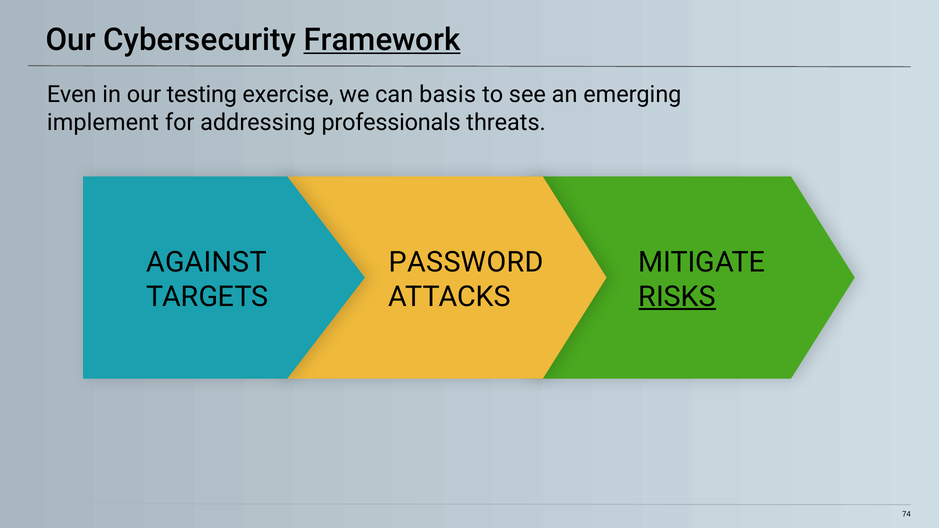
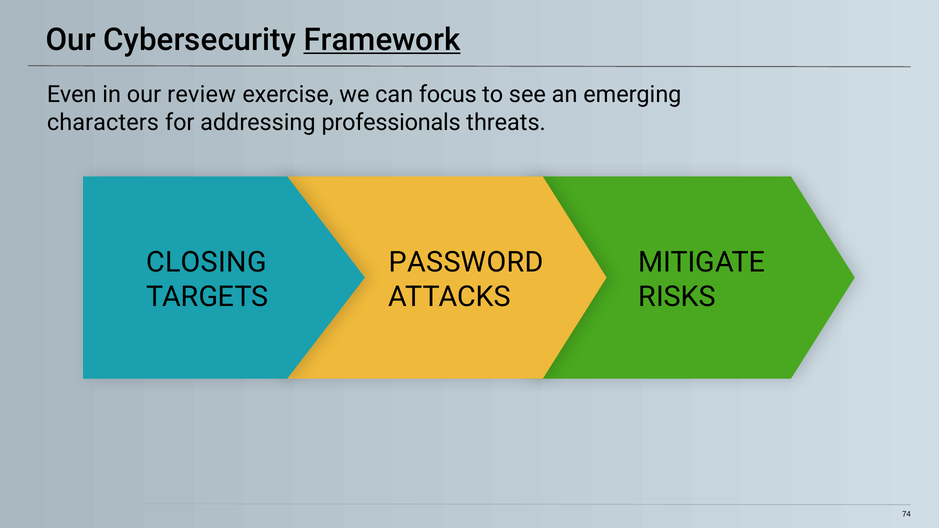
testing: testing -> review
basis: basis -> focus
implement: implement -> characters
AGAINST: AGAINST -> CLOSING
RISKS underline: present -> none
